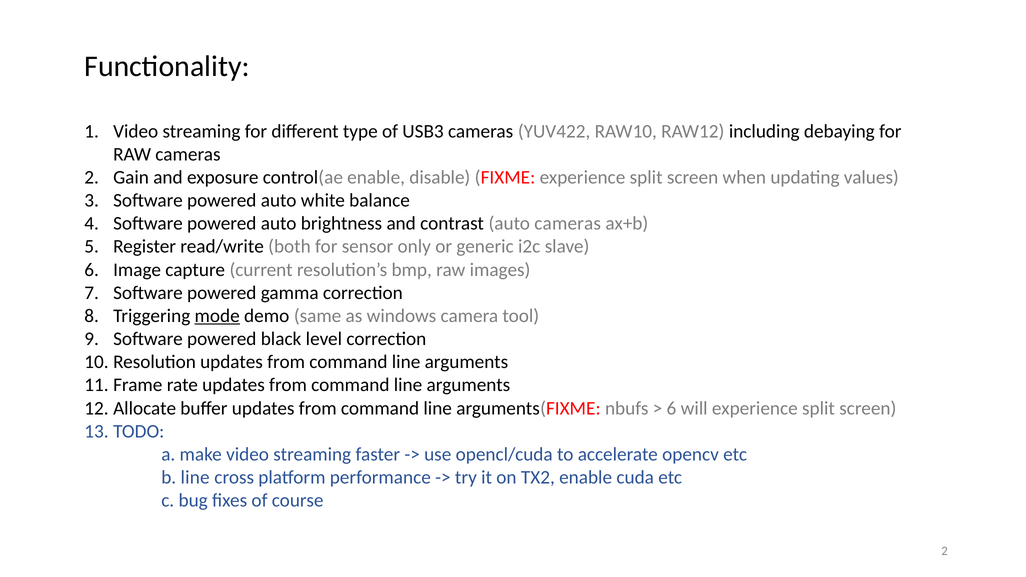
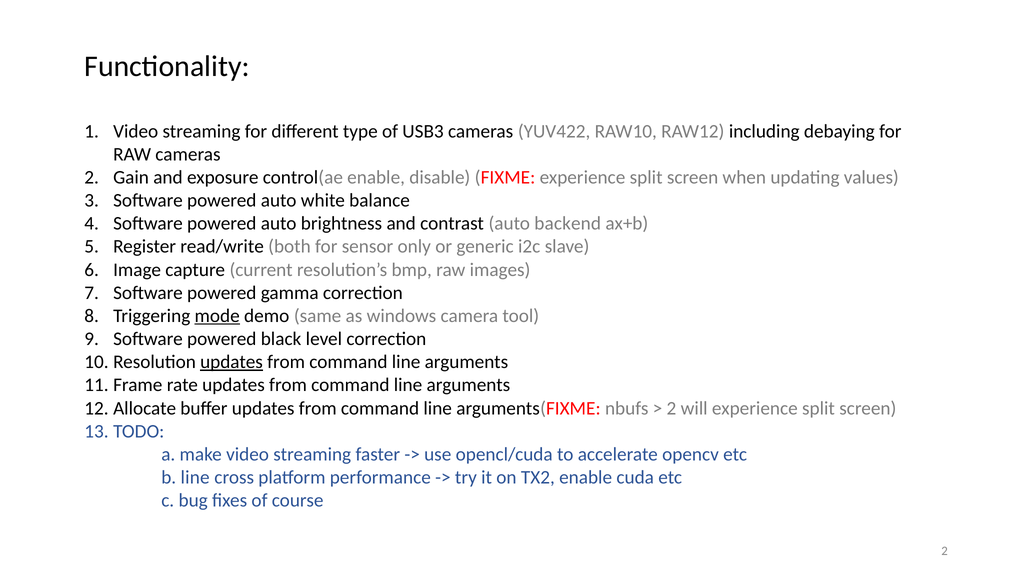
auto cameras: cameras -> backend
updates at (232, 362) underline: none -> present
6 at (671, 408): 6 -> 2
